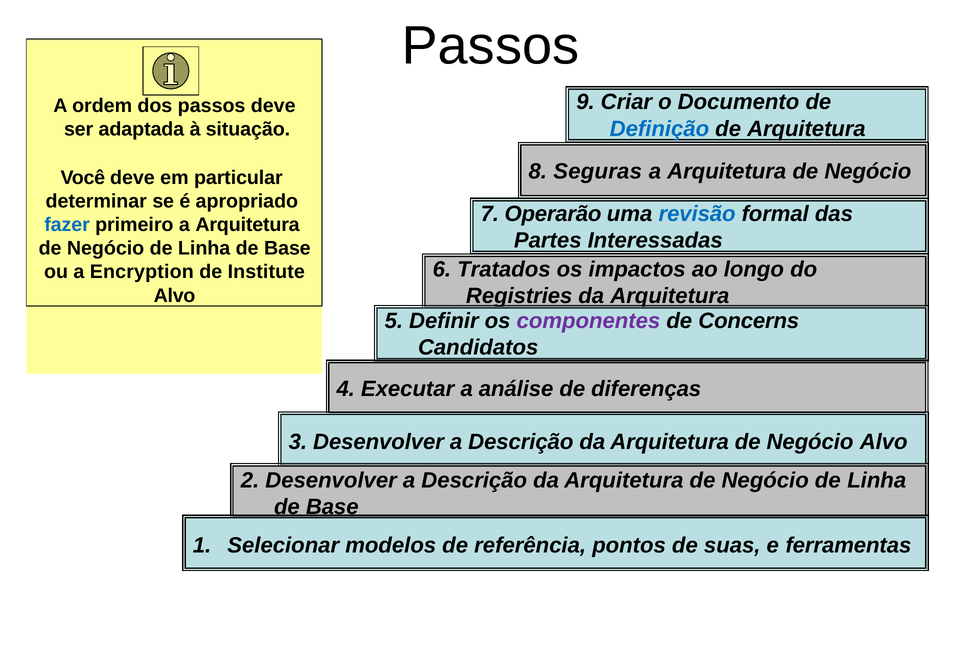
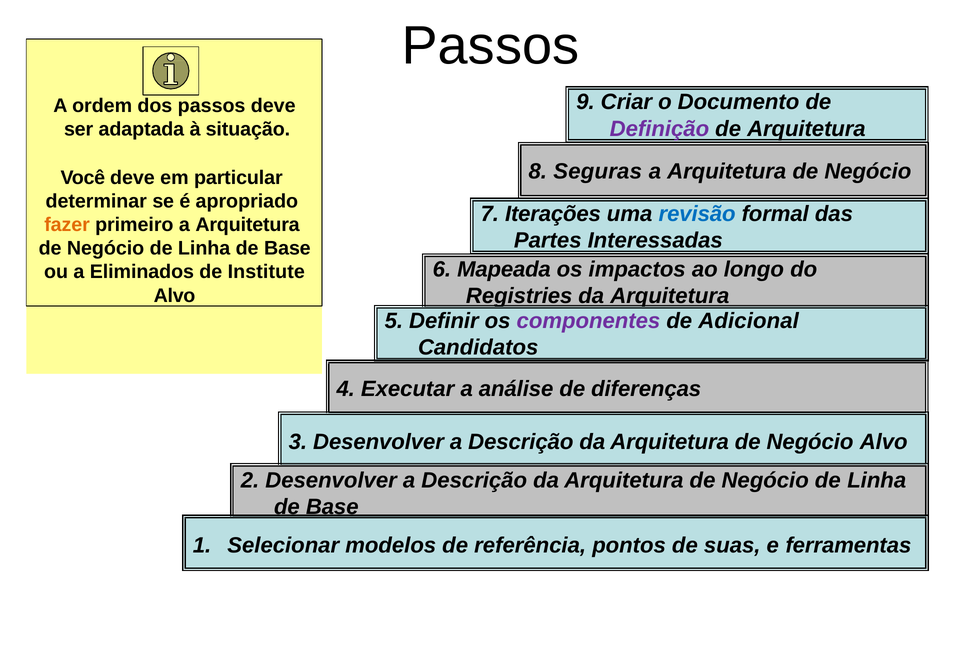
Definição colour: blue -> purple
Operarão: Operarão -> Iterações
fazer colour: blue -> orange
Tratados: Tratados -> Mapeada
Encryption: Encryption -> Eliminados
Concerns: Concerns -> Adicional
